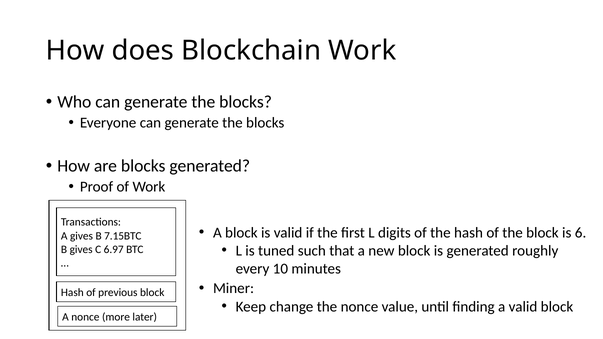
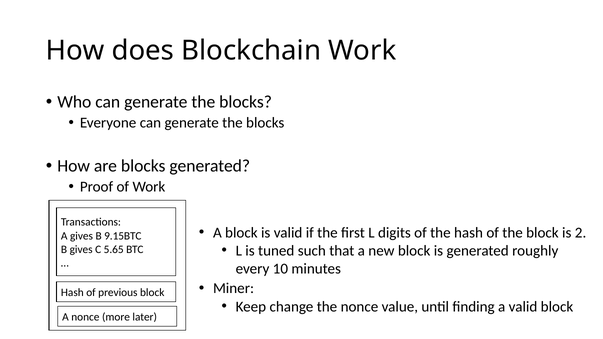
6: 6 -> 2
7.15BTC: 7.15BTC -> 9.15BTC
6.97: 6.97 -> 5.65
